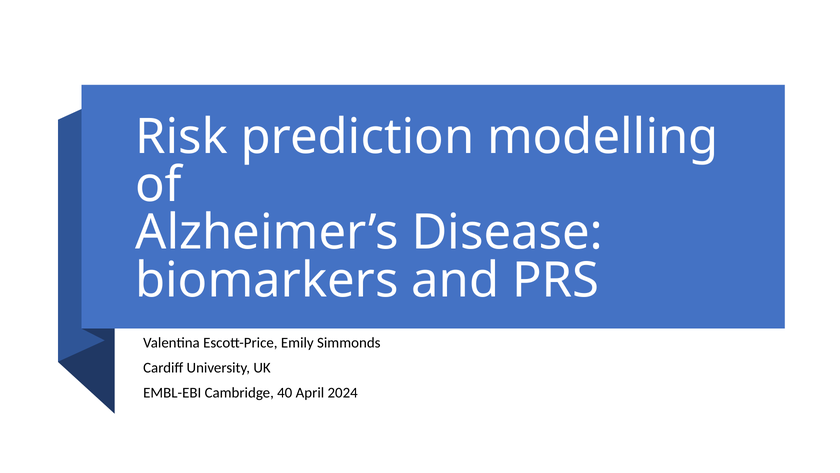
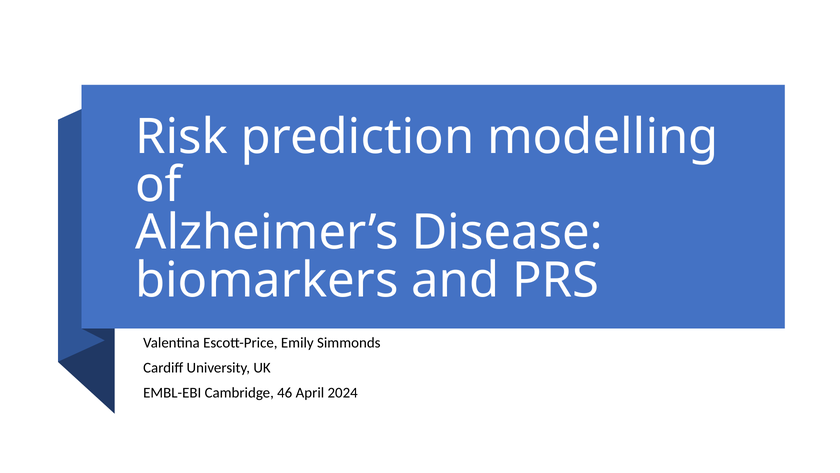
40: 40 -> 46
